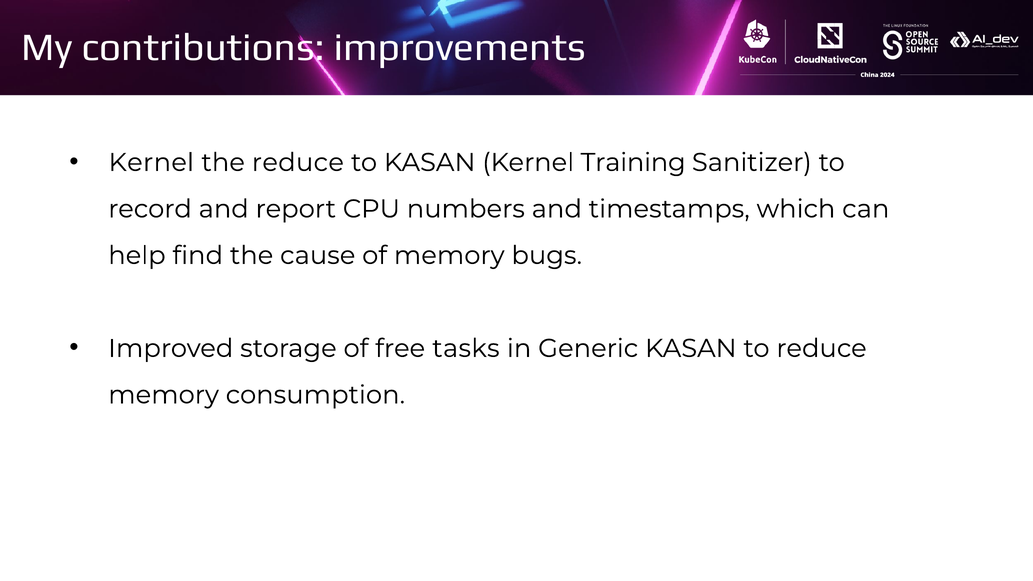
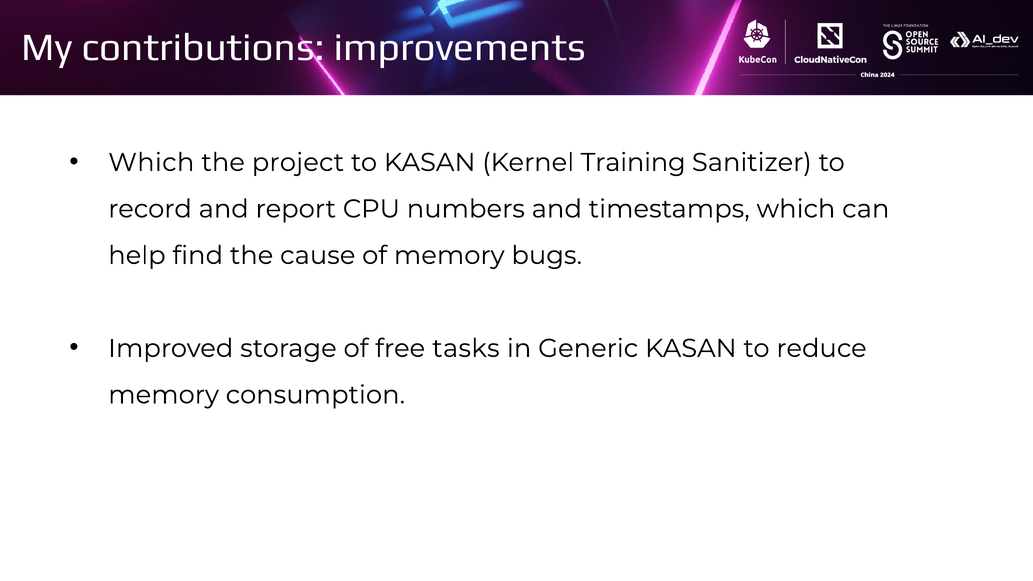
Kernel at (151, 162): Kernel -> Which
the reduce: reduce -> project
